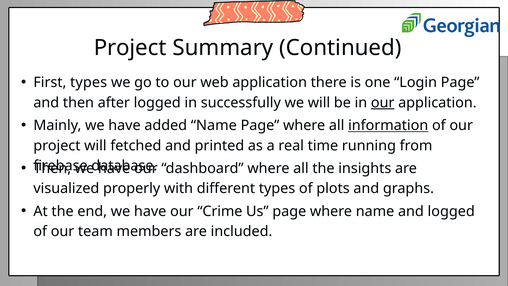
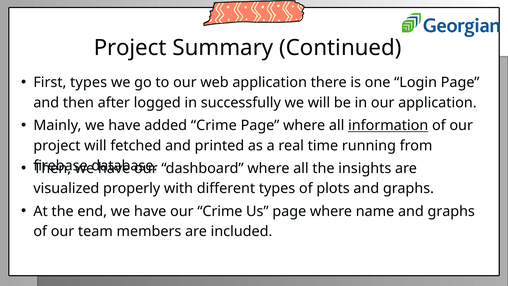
our at (383, 103) underline: present -> none
added Name: Name -> Crime
name and logged: logged -> graphs
